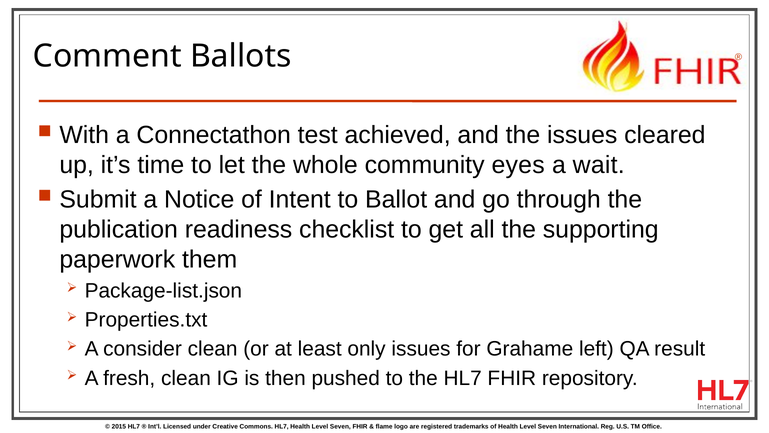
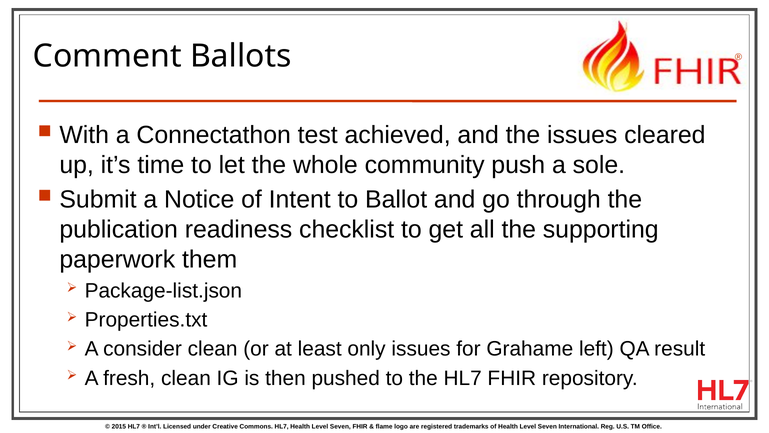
eyes: eyes -> push
wait: wait -> sole
